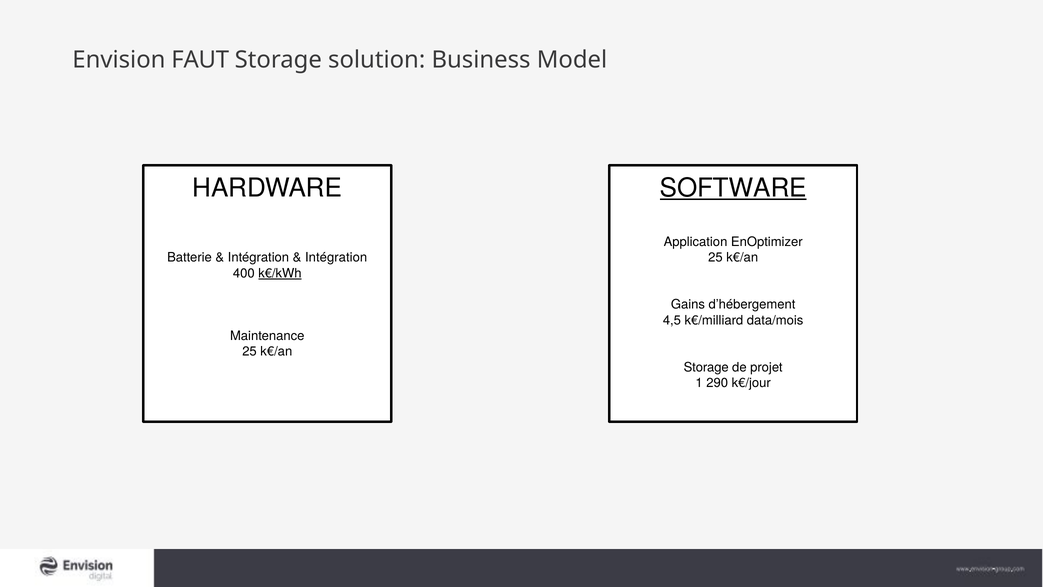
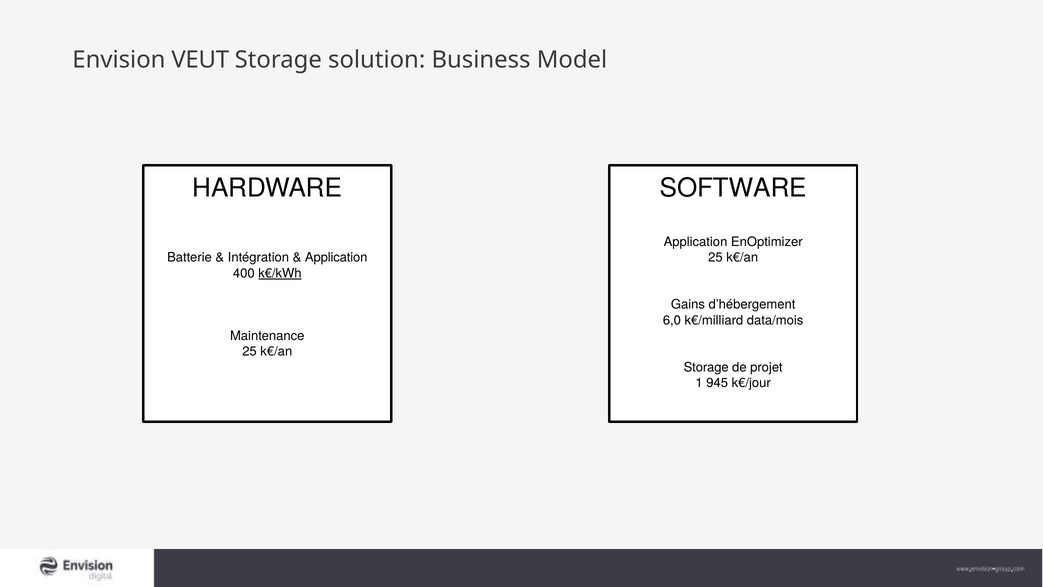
FAUT: FAUT -> VEUT
SOFTWARE underline: present -> none
Intégration at (336, 258): Intégration -> Application
4,5: 4,5 -> 6,0
290: 290 -> 945
